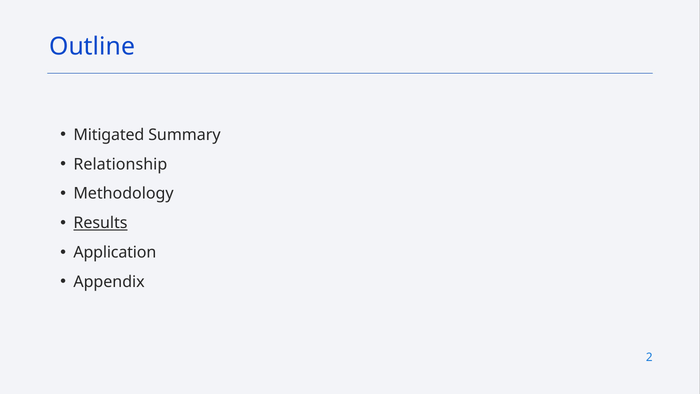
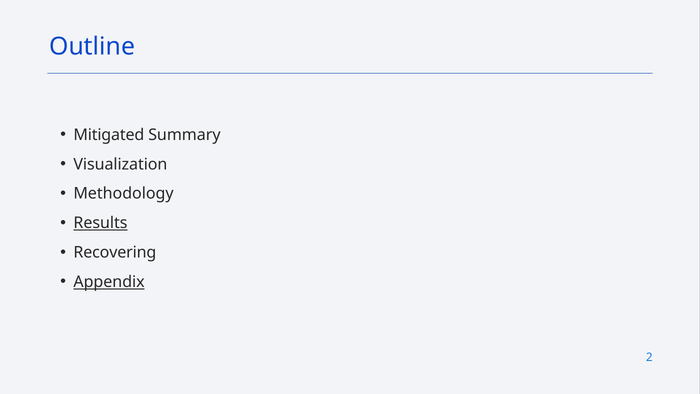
Relationship: Relationship -> Visualization
Application: Application -> Recovering
Appendix underline: none -> present
